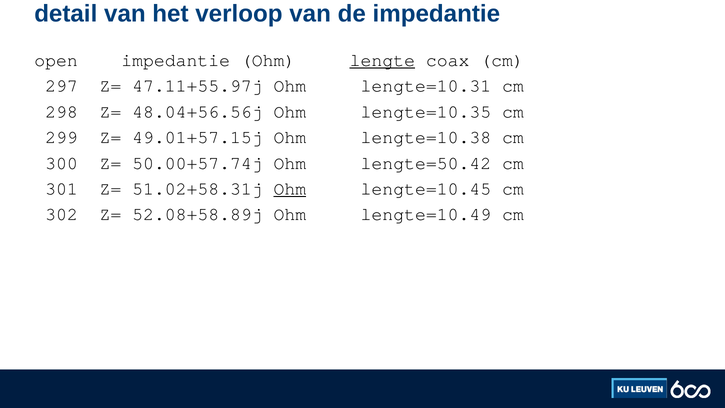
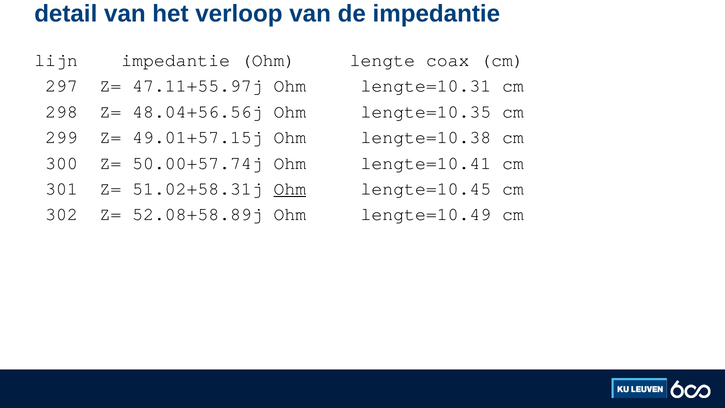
open: open -> lijn
lengte underline: present -> none
lengte=50.42: lengte=50.42 -> lengte=10.41
